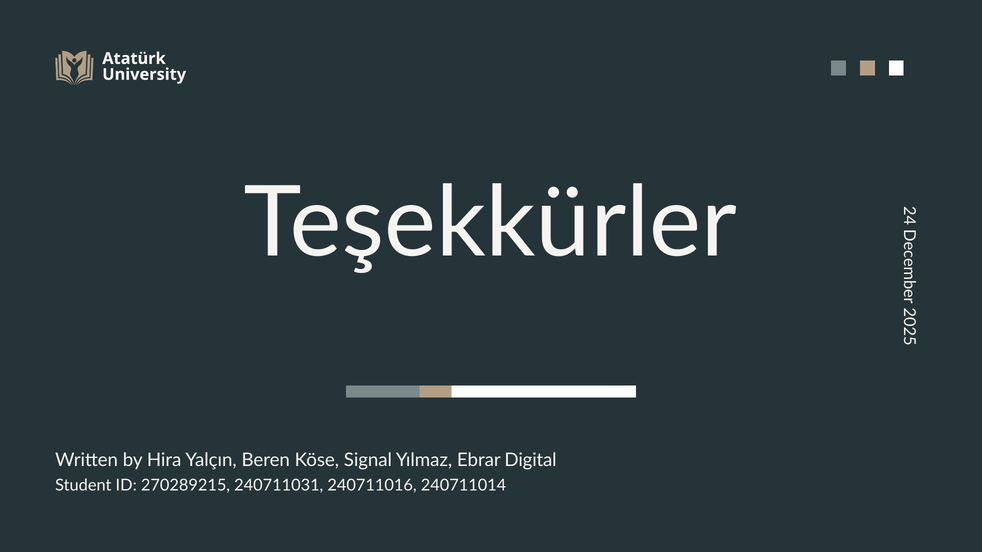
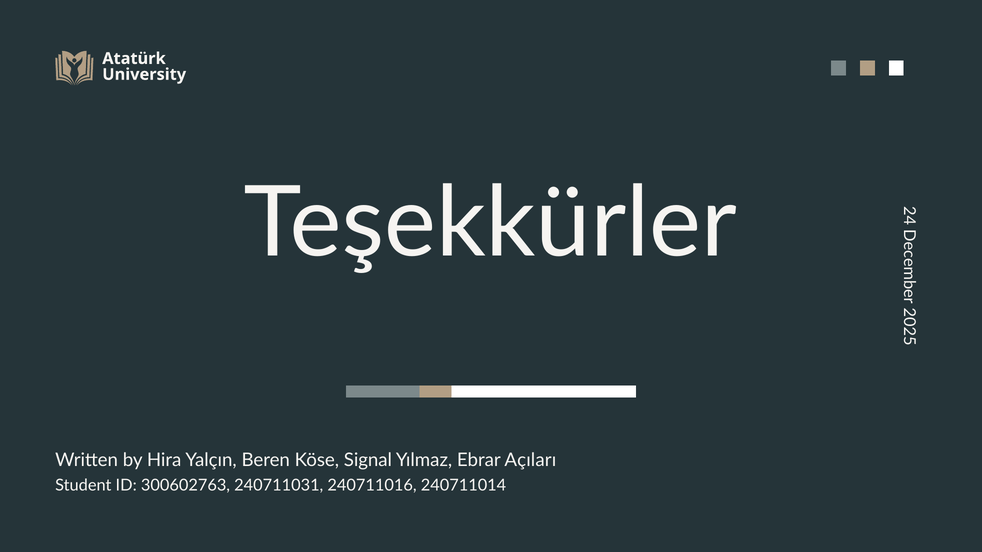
Digital: Digital -> Açıları
270289215: 270289215 -> 300602763
